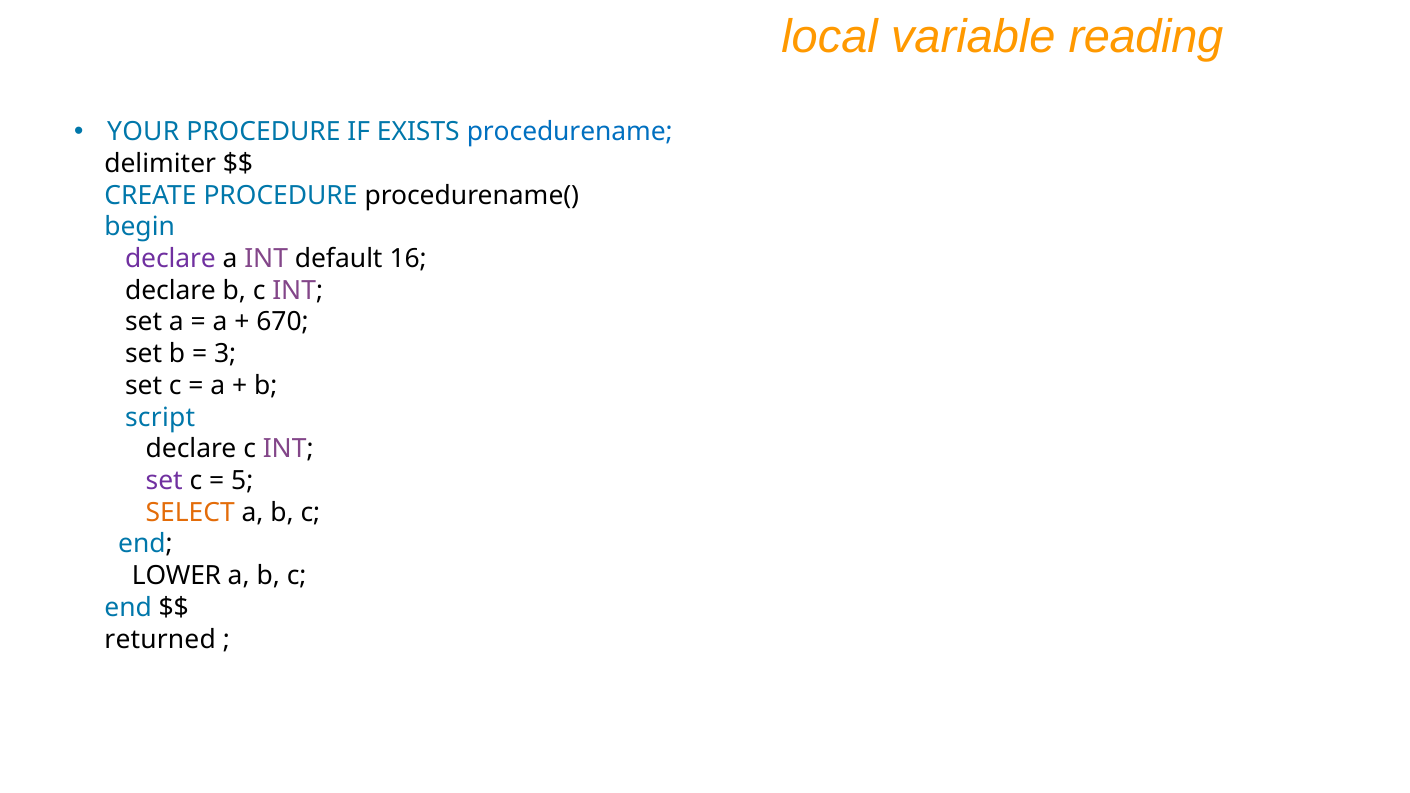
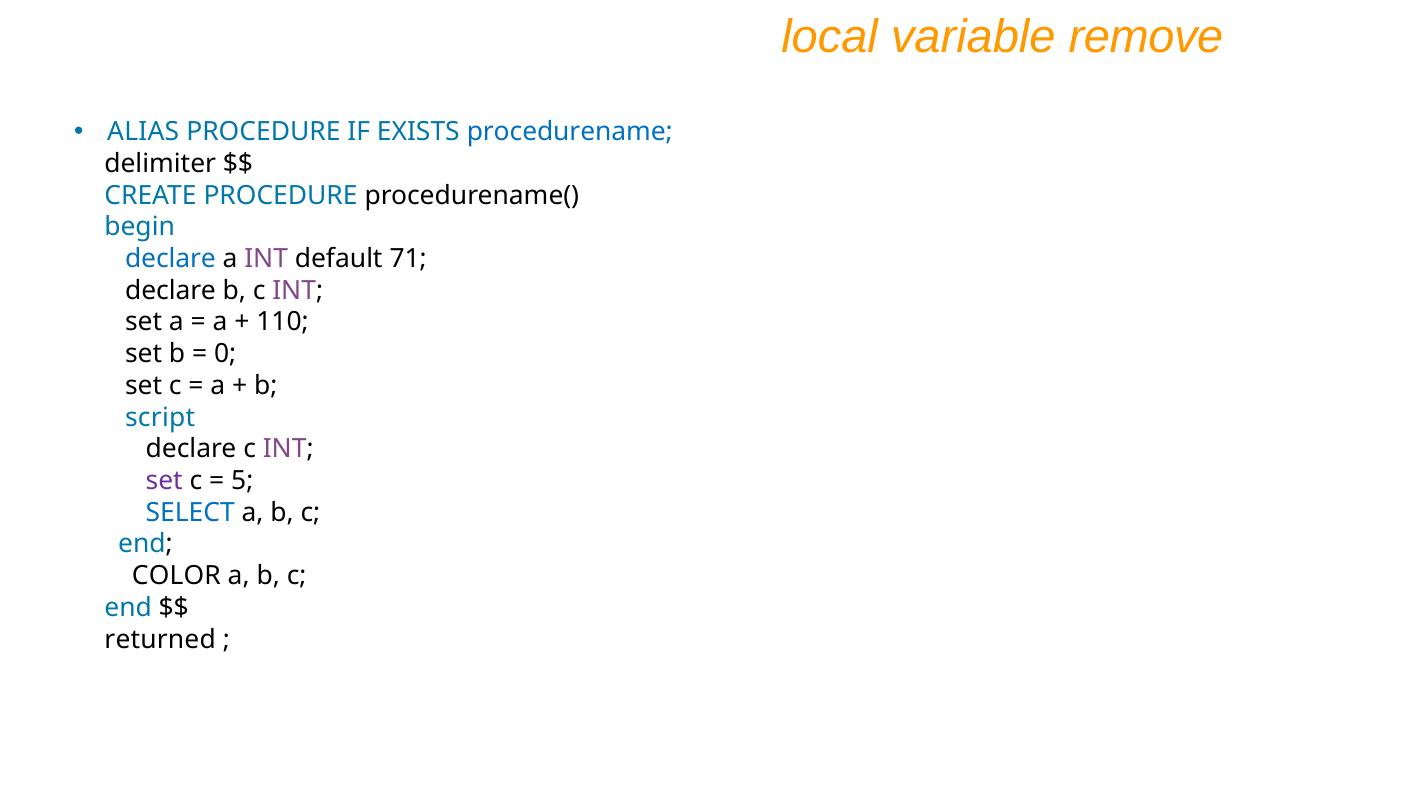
reading: reading -> remove
YOUR: YOUR -> ALIAS
declare at (170, 259) colour: purple -> blue
16: 16 -> 71
670: 670 -> 110
3: 3 -> 0
SELECT colour: orange -> blue
LOWER: LOWER -> COLOR
